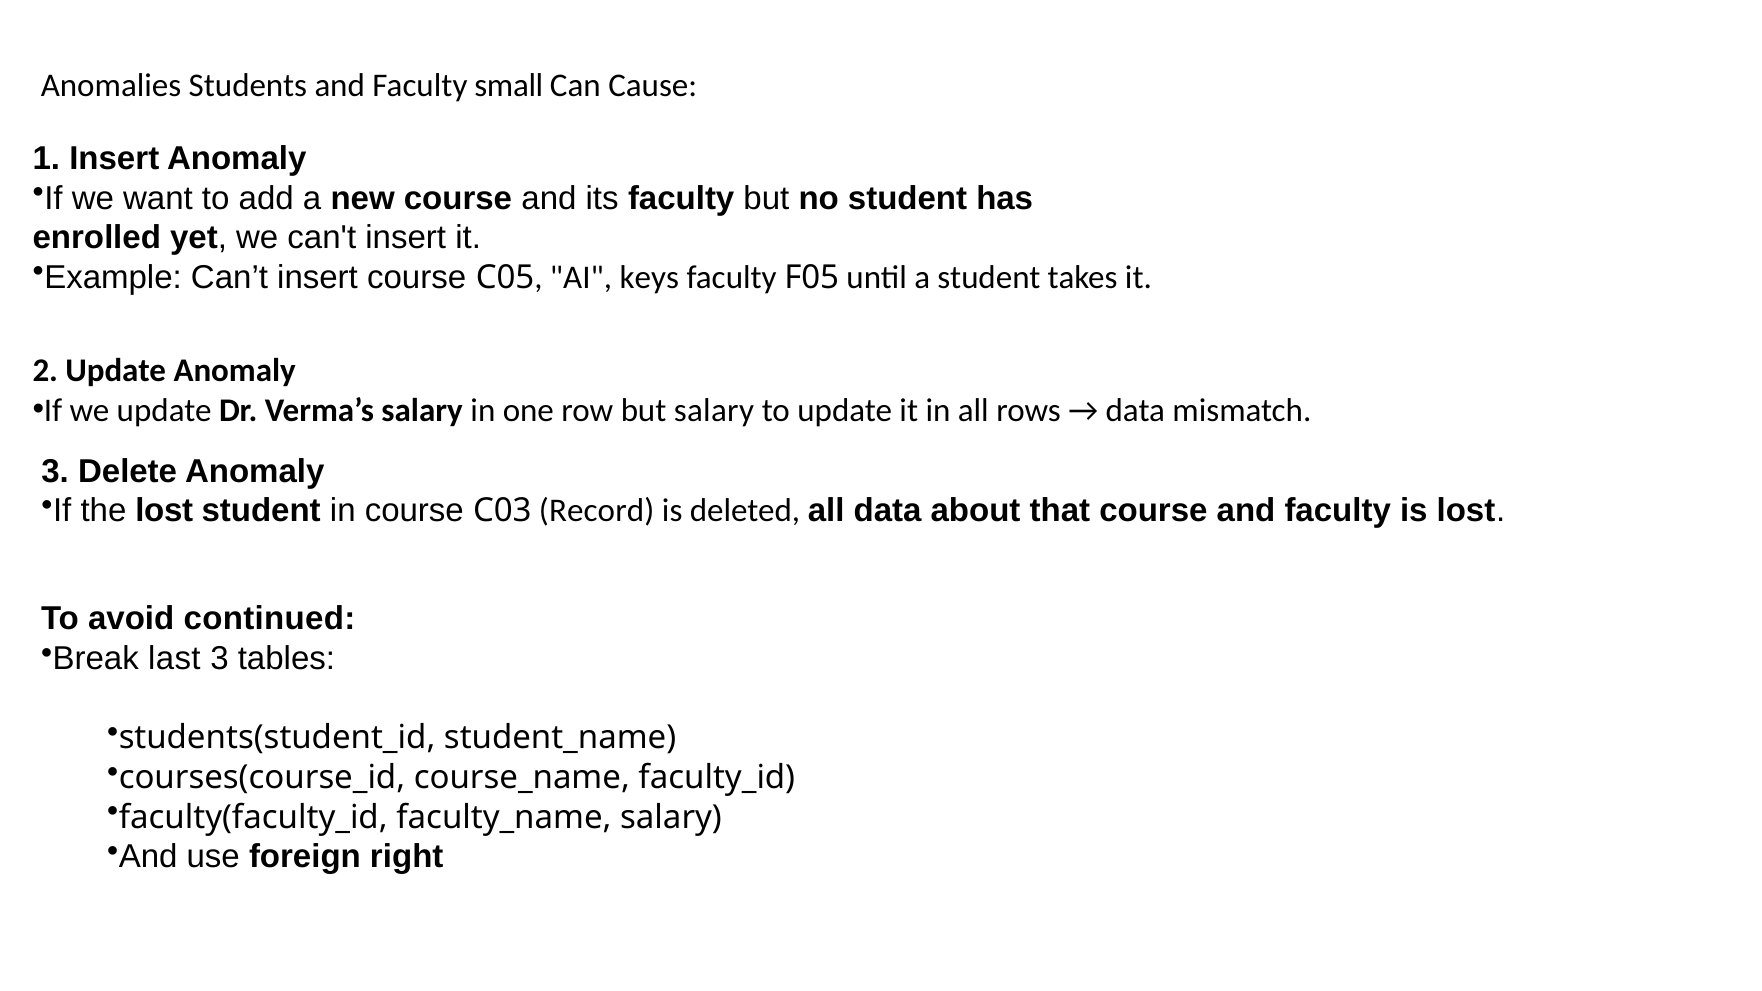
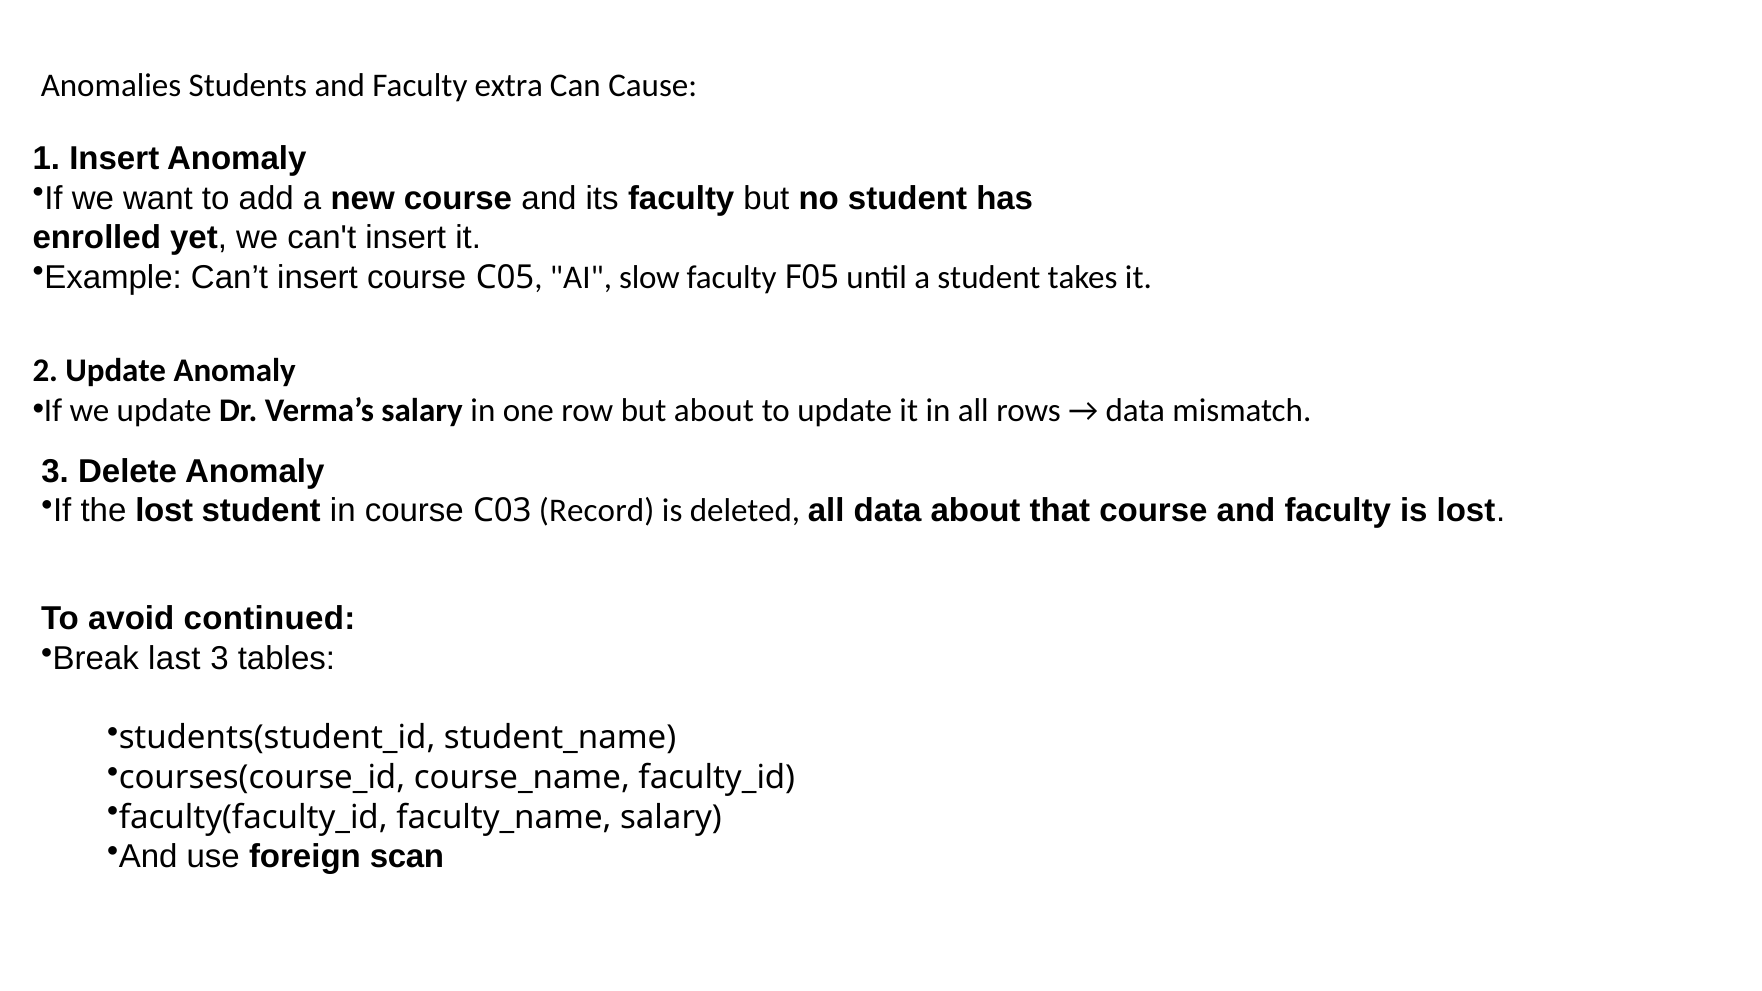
small: small -> extra
keys: keys -> slow
but salary: salary -> about
right: right -> scan
